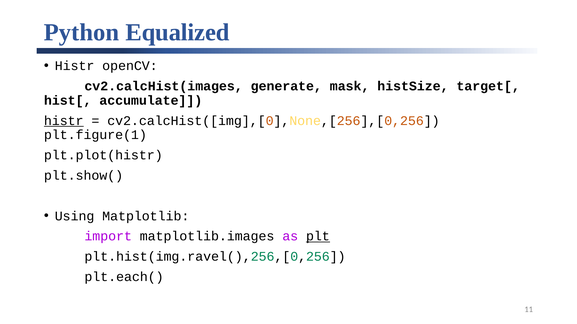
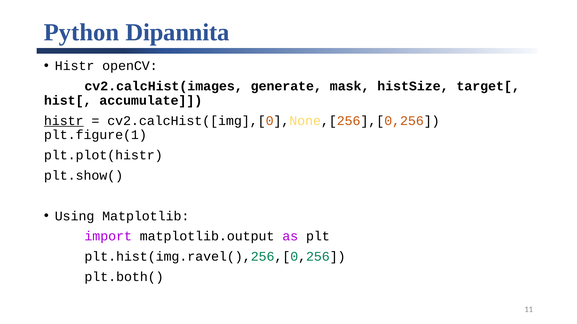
Equalized: Equalized -> Dipannita
matplotlib.images: matplotlib.images -> matplotlib.output
plt underline: present -> none
plt.each(: plt.each( -> plt.both(
